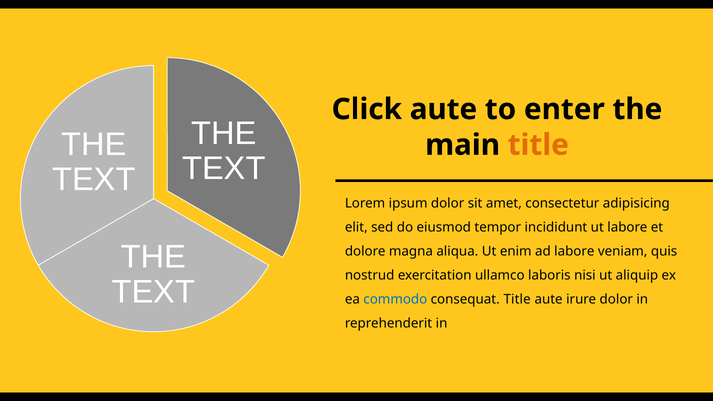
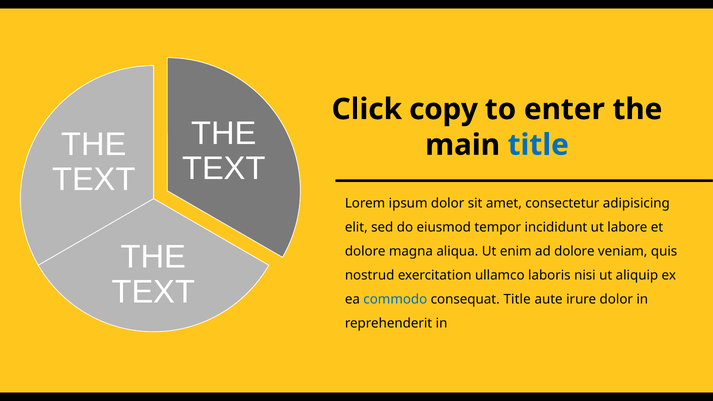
Click aute: aute -> copy
title at (538, 145) colour: orange -> blue
ad labore: labore -> dolore
